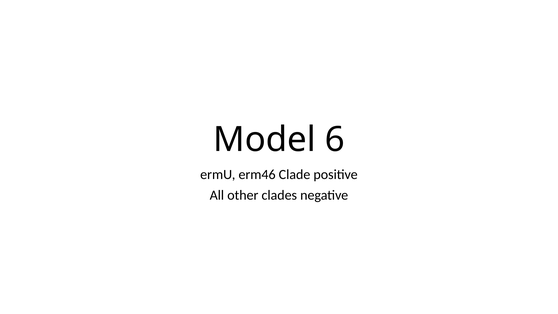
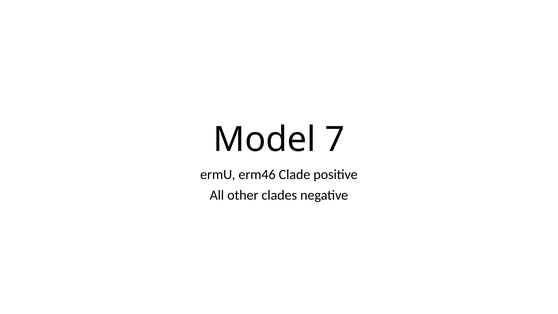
6: 6 -> 7
